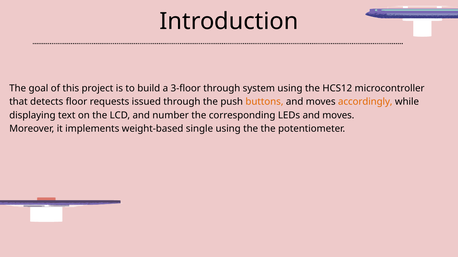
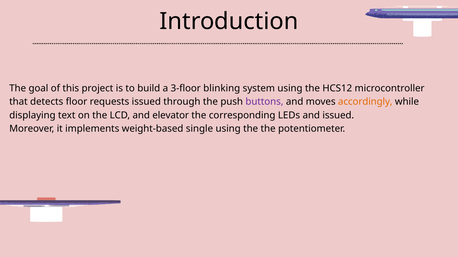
3-floor through: through -> blinking
buttons colour: orange -> purple
number: number -> elevator
LEDs and moves: moves -> issued
